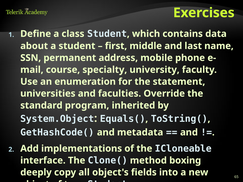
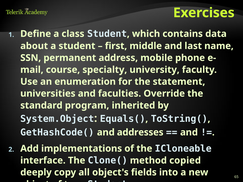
metadata: metadata -> addresses
boxing: boxing -> copied
